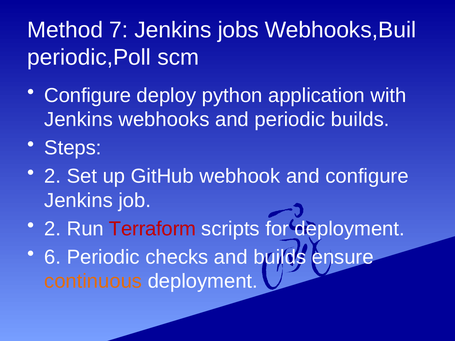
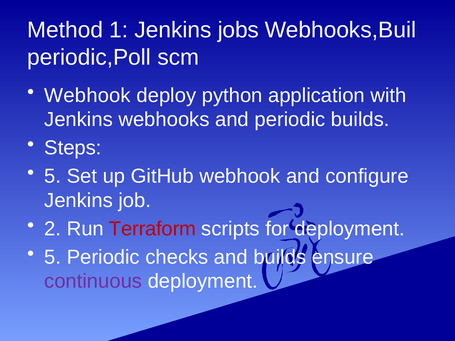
7: 7 -> 1
Configure at (88, 95): Configure -> Webhook
2 at (53, 176): 2 -> 5
6 at (53, 257): 6 -> 5
continuous colour: orange -> purple
